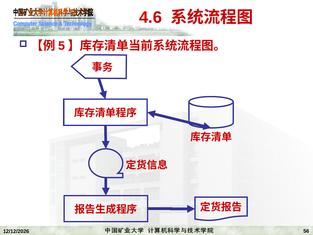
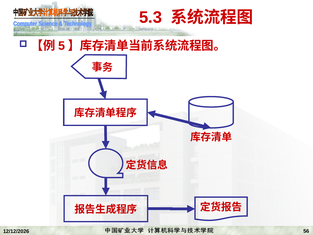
4.6: 4.6 -> 5.3
